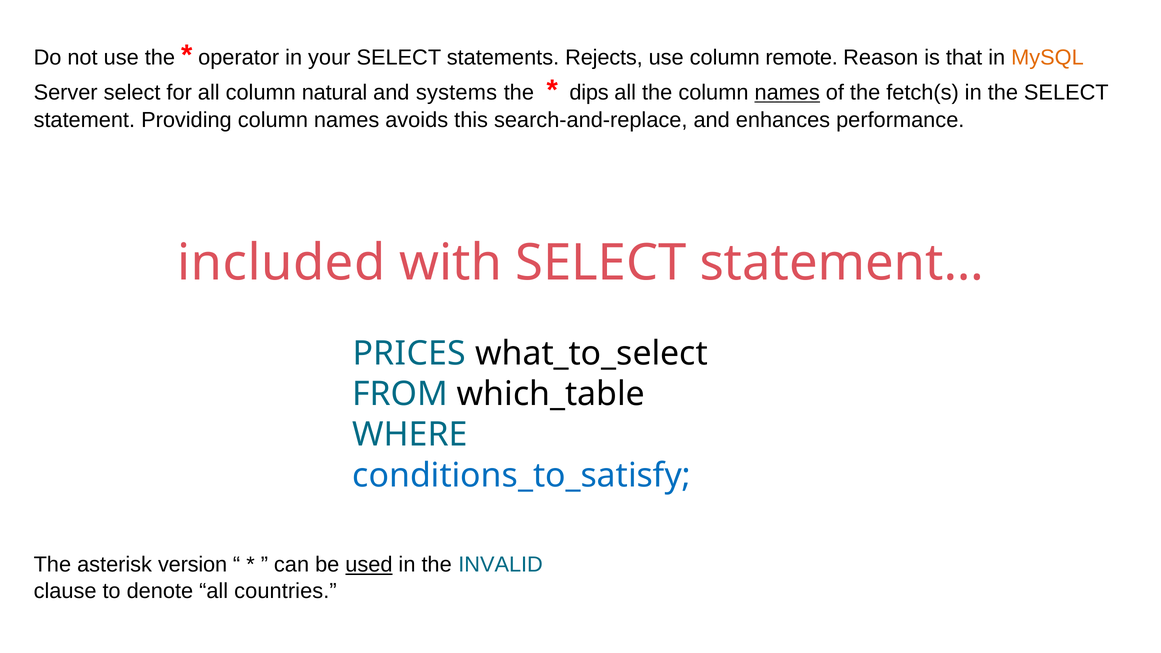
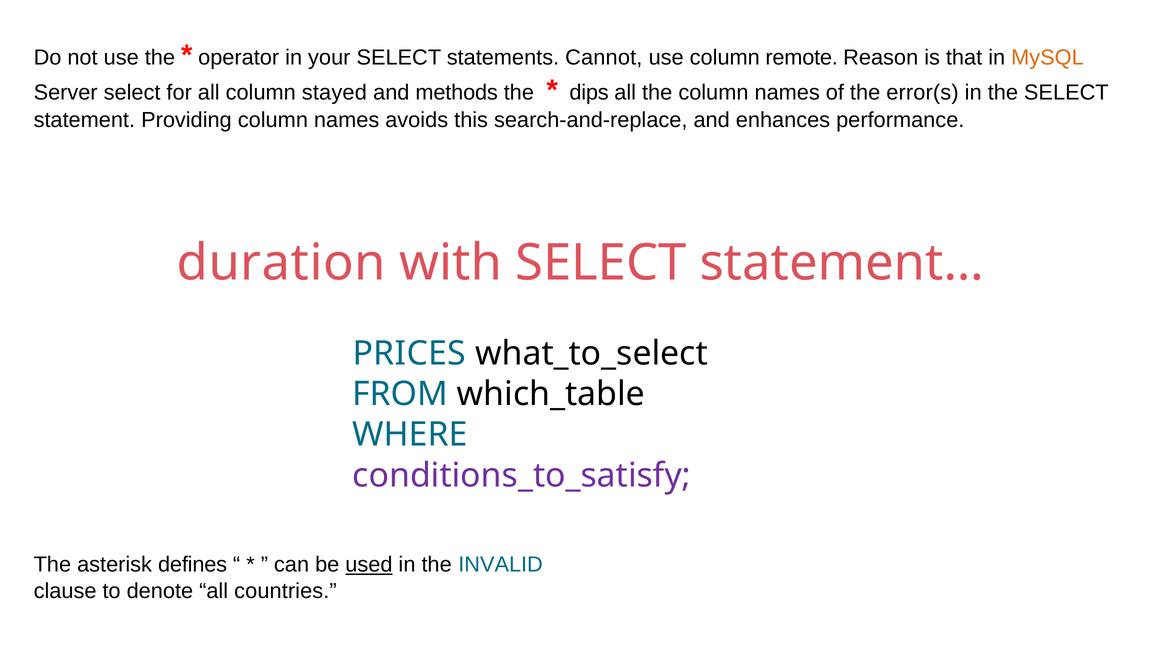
Rejects: Rejects -> Cannot
natural: natural -> stayed
systems: systems -> methods
names at (787, 93) underline: present -> none
fetch(s: fetch(s -> error(s
included: included -> duration
conditions_to_satisfy colour: blue -> purple
version: version -> defines
